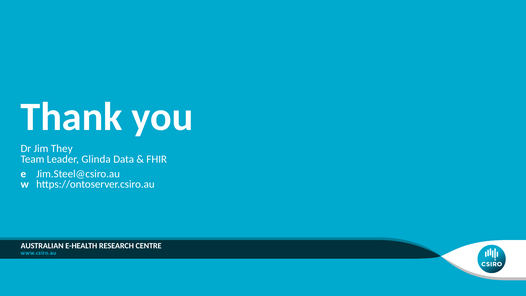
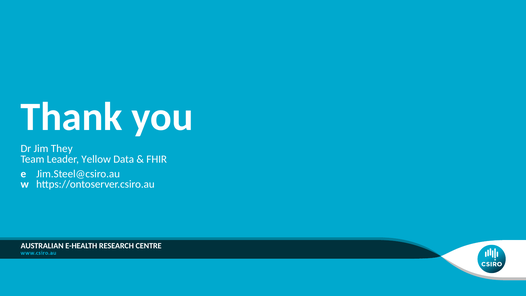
Glinda: Glinda -> Yellow
